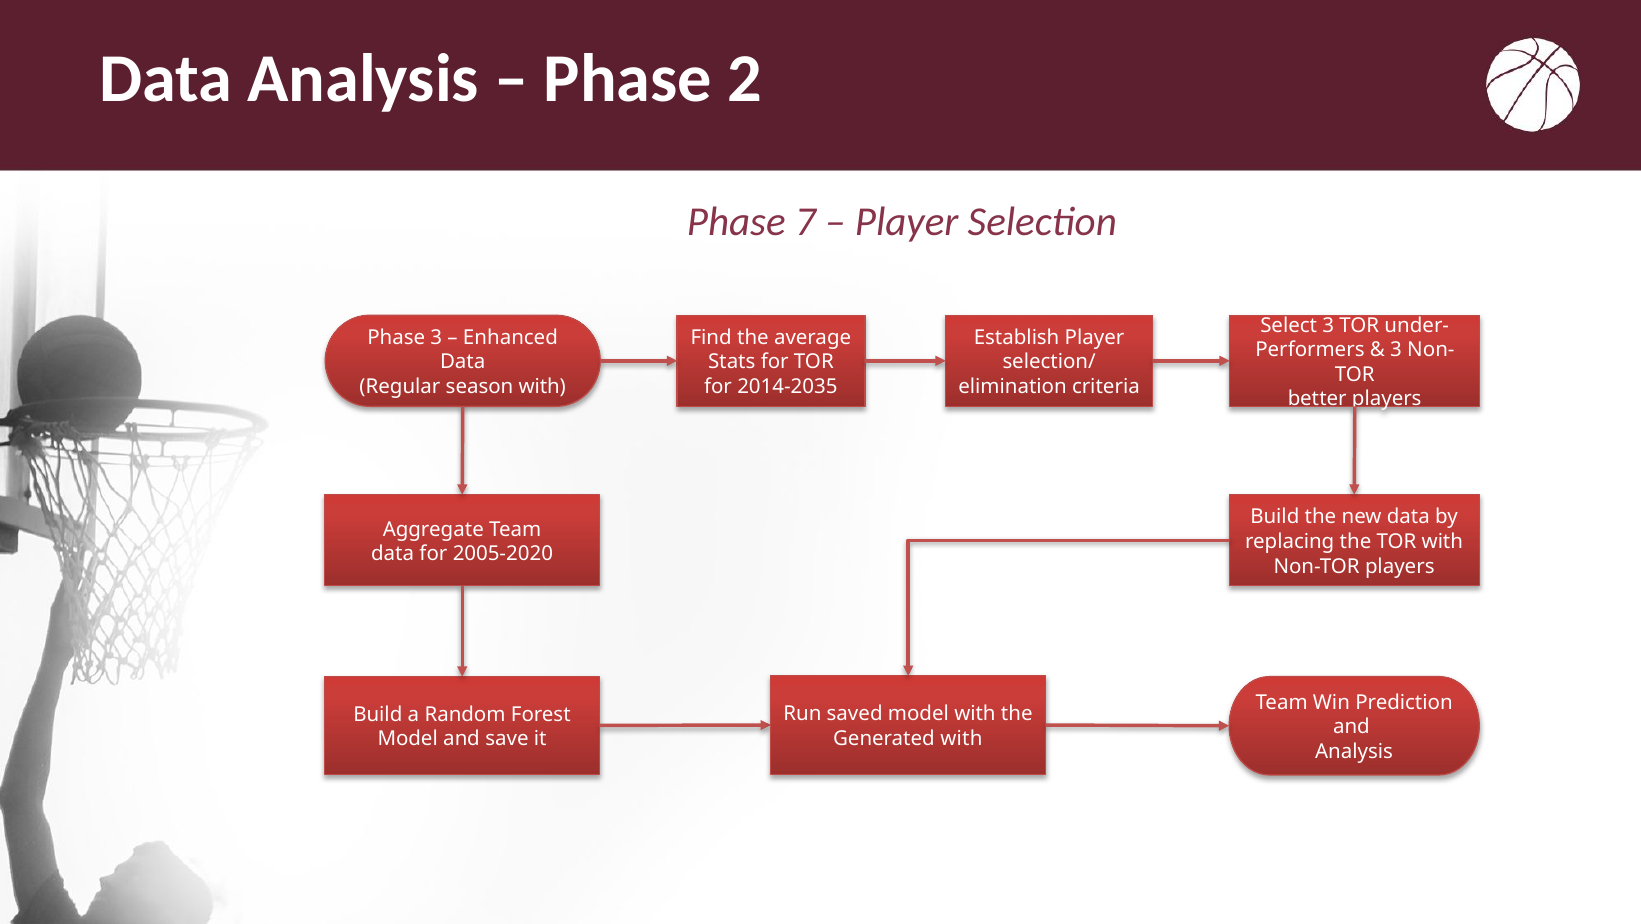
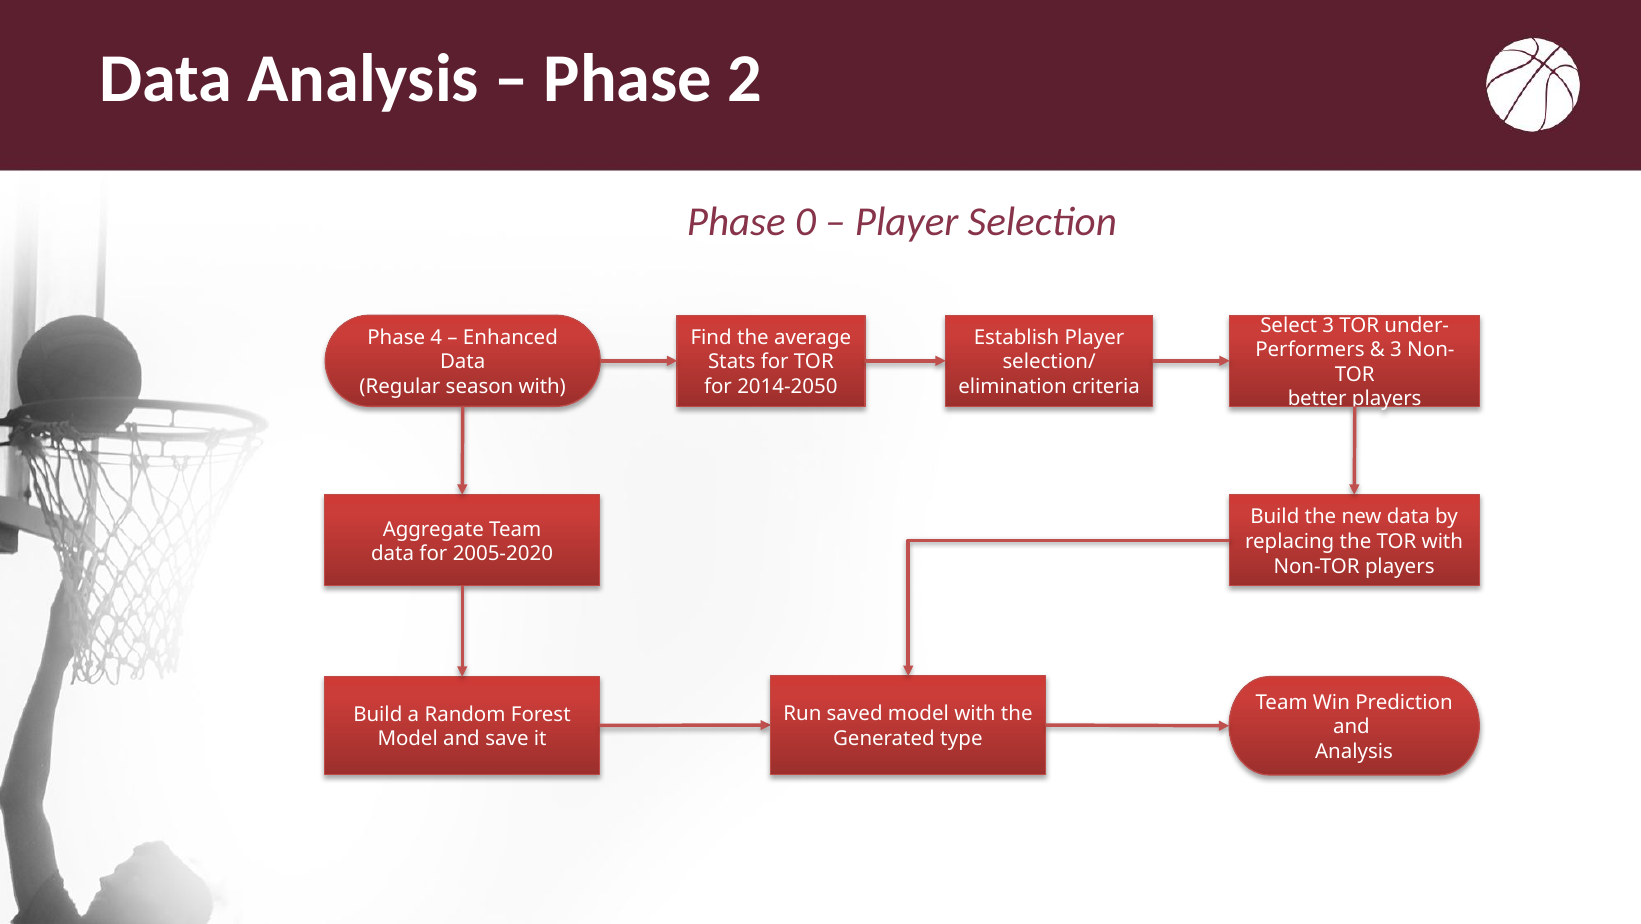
7: 7 -> 0
Phase 3: 3 -> 4
2014-2035: 2014-2035 -> 2014-2050
Generated with: with -> type
